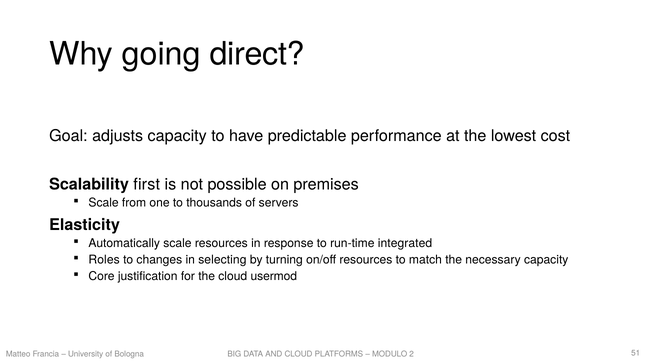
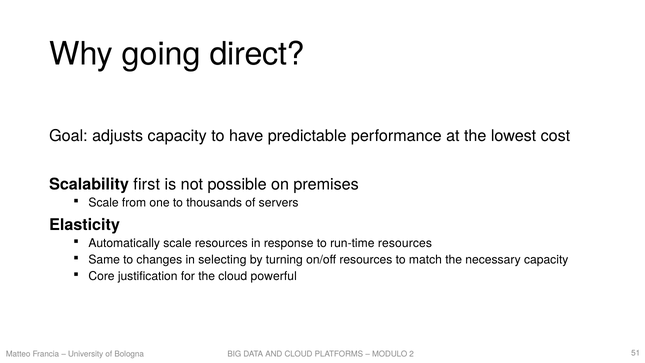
run-time integrated: integrated -> resources
Roles: Roles -> Same
usermod: usermod -> powerful
